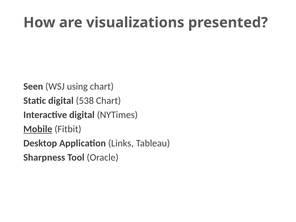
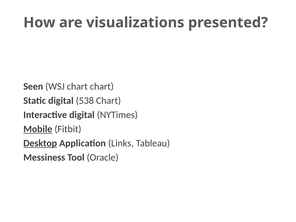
WSJ using: using -> chart
Desktop underline: none -> present
Sharpness: Sharpness -> Messiness
